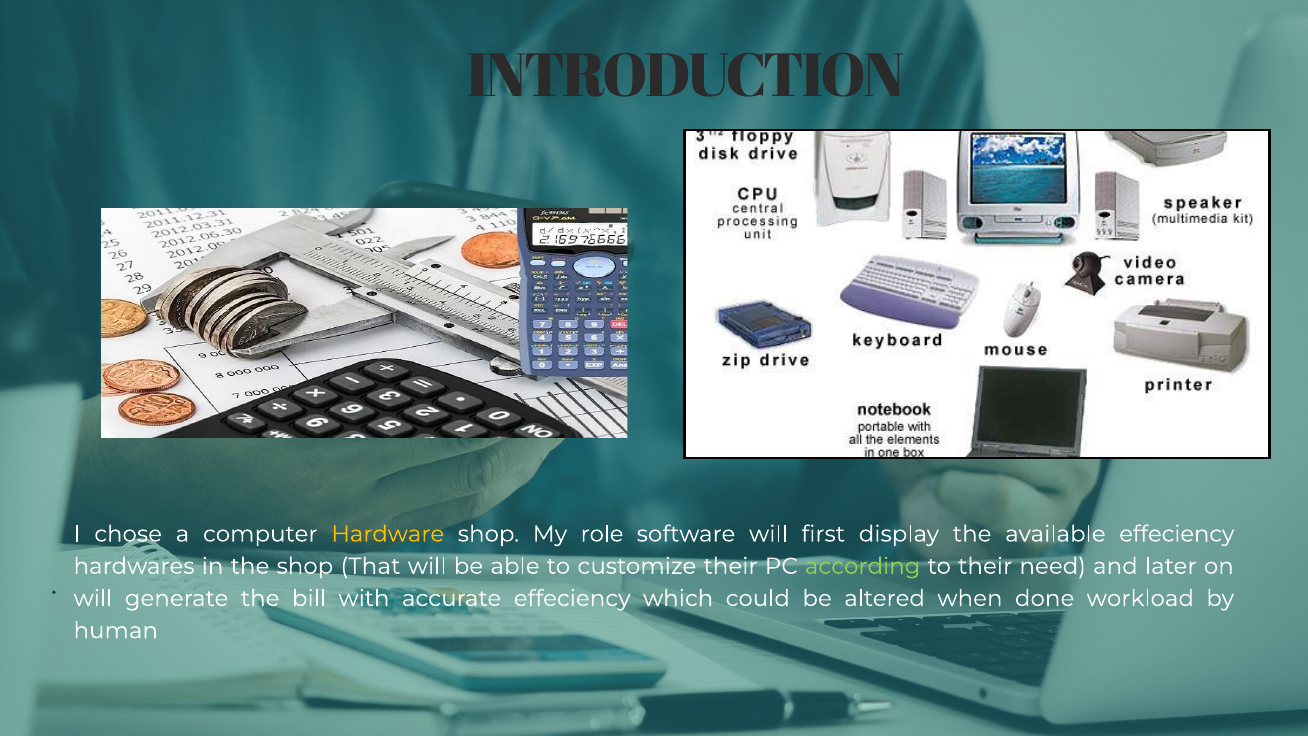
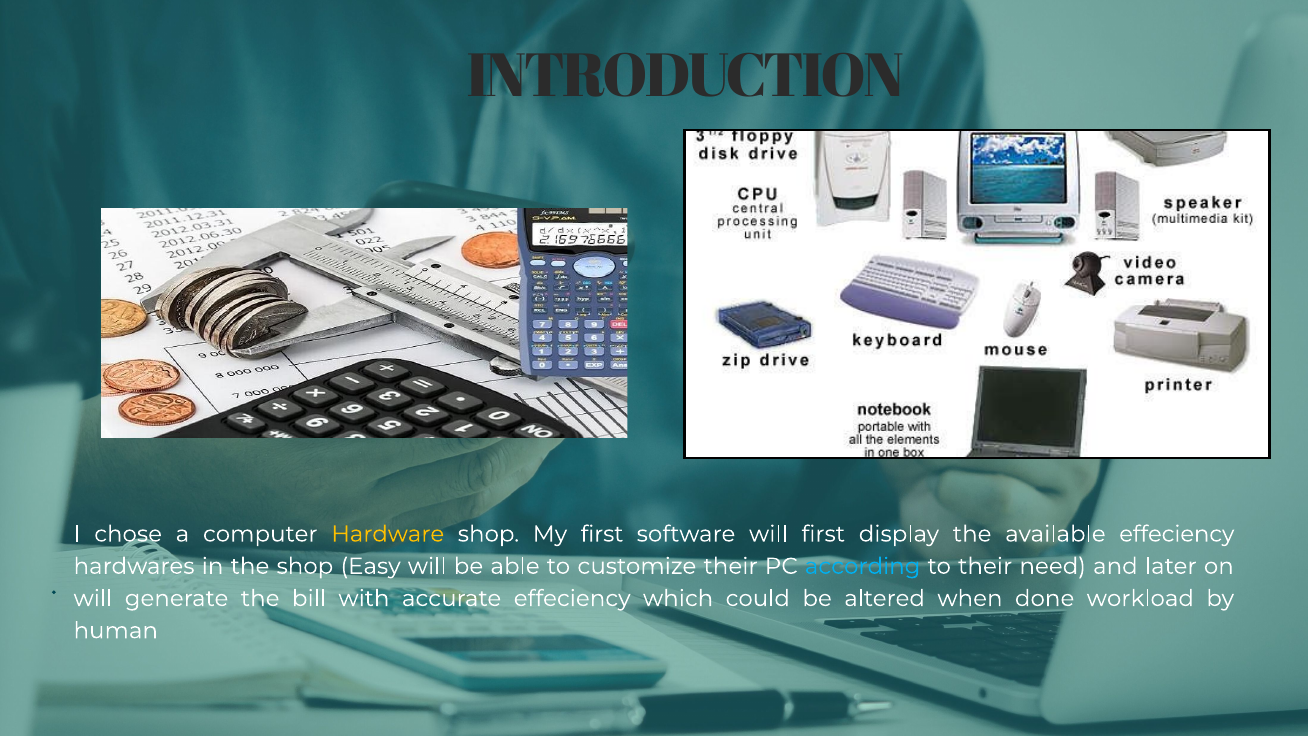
My role: role -> first
That: That -> Easy
according colour: light green -> light blue
